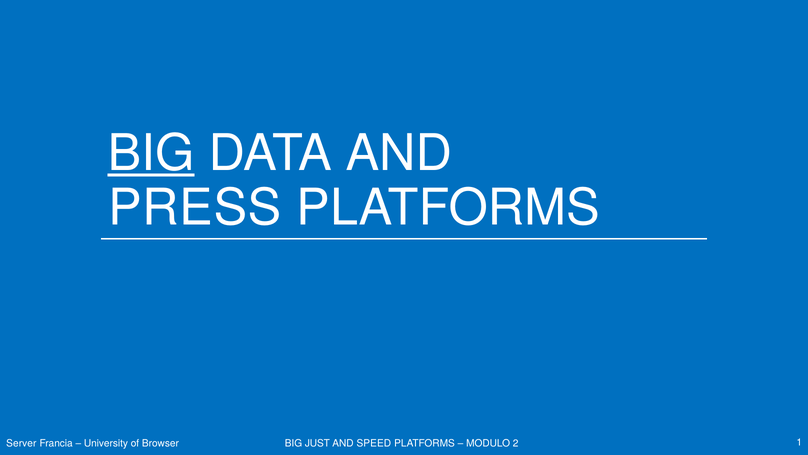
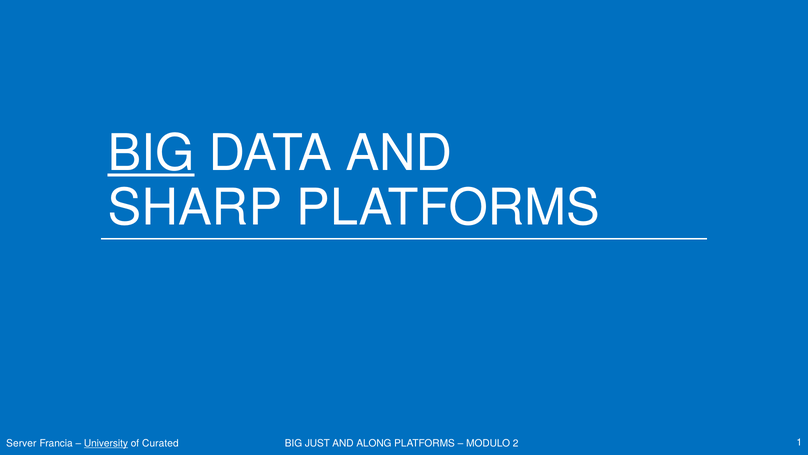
PRESS: PRESS -> SHARP
University underline: none -> present
Browser: Browser -> Curated
SPEED: SPEED -> ALONG
